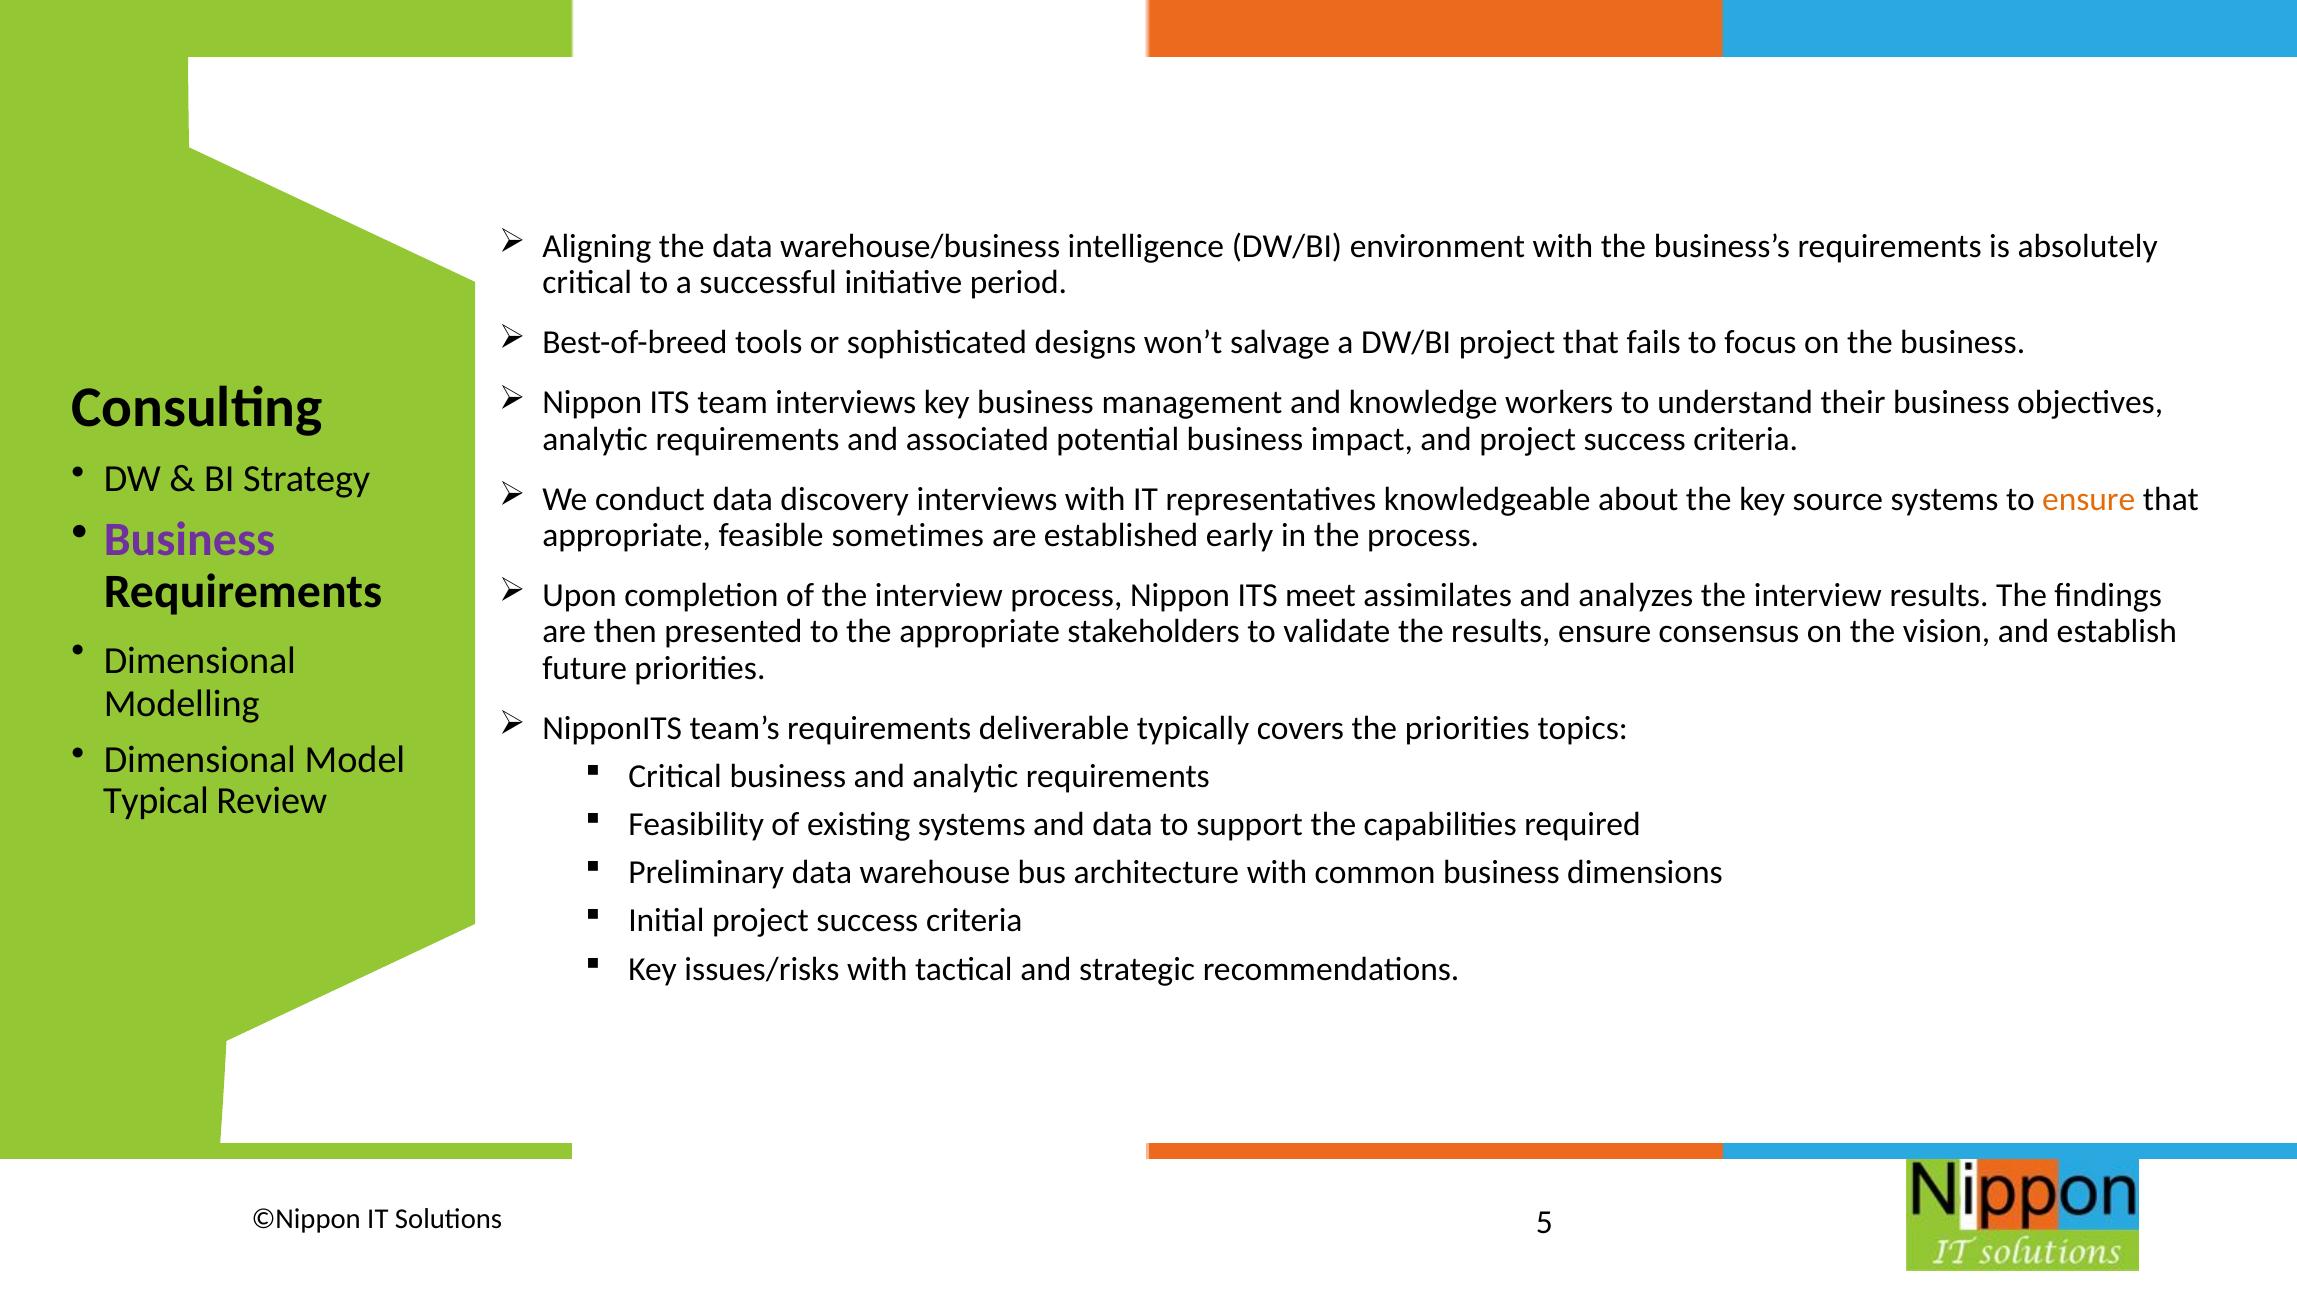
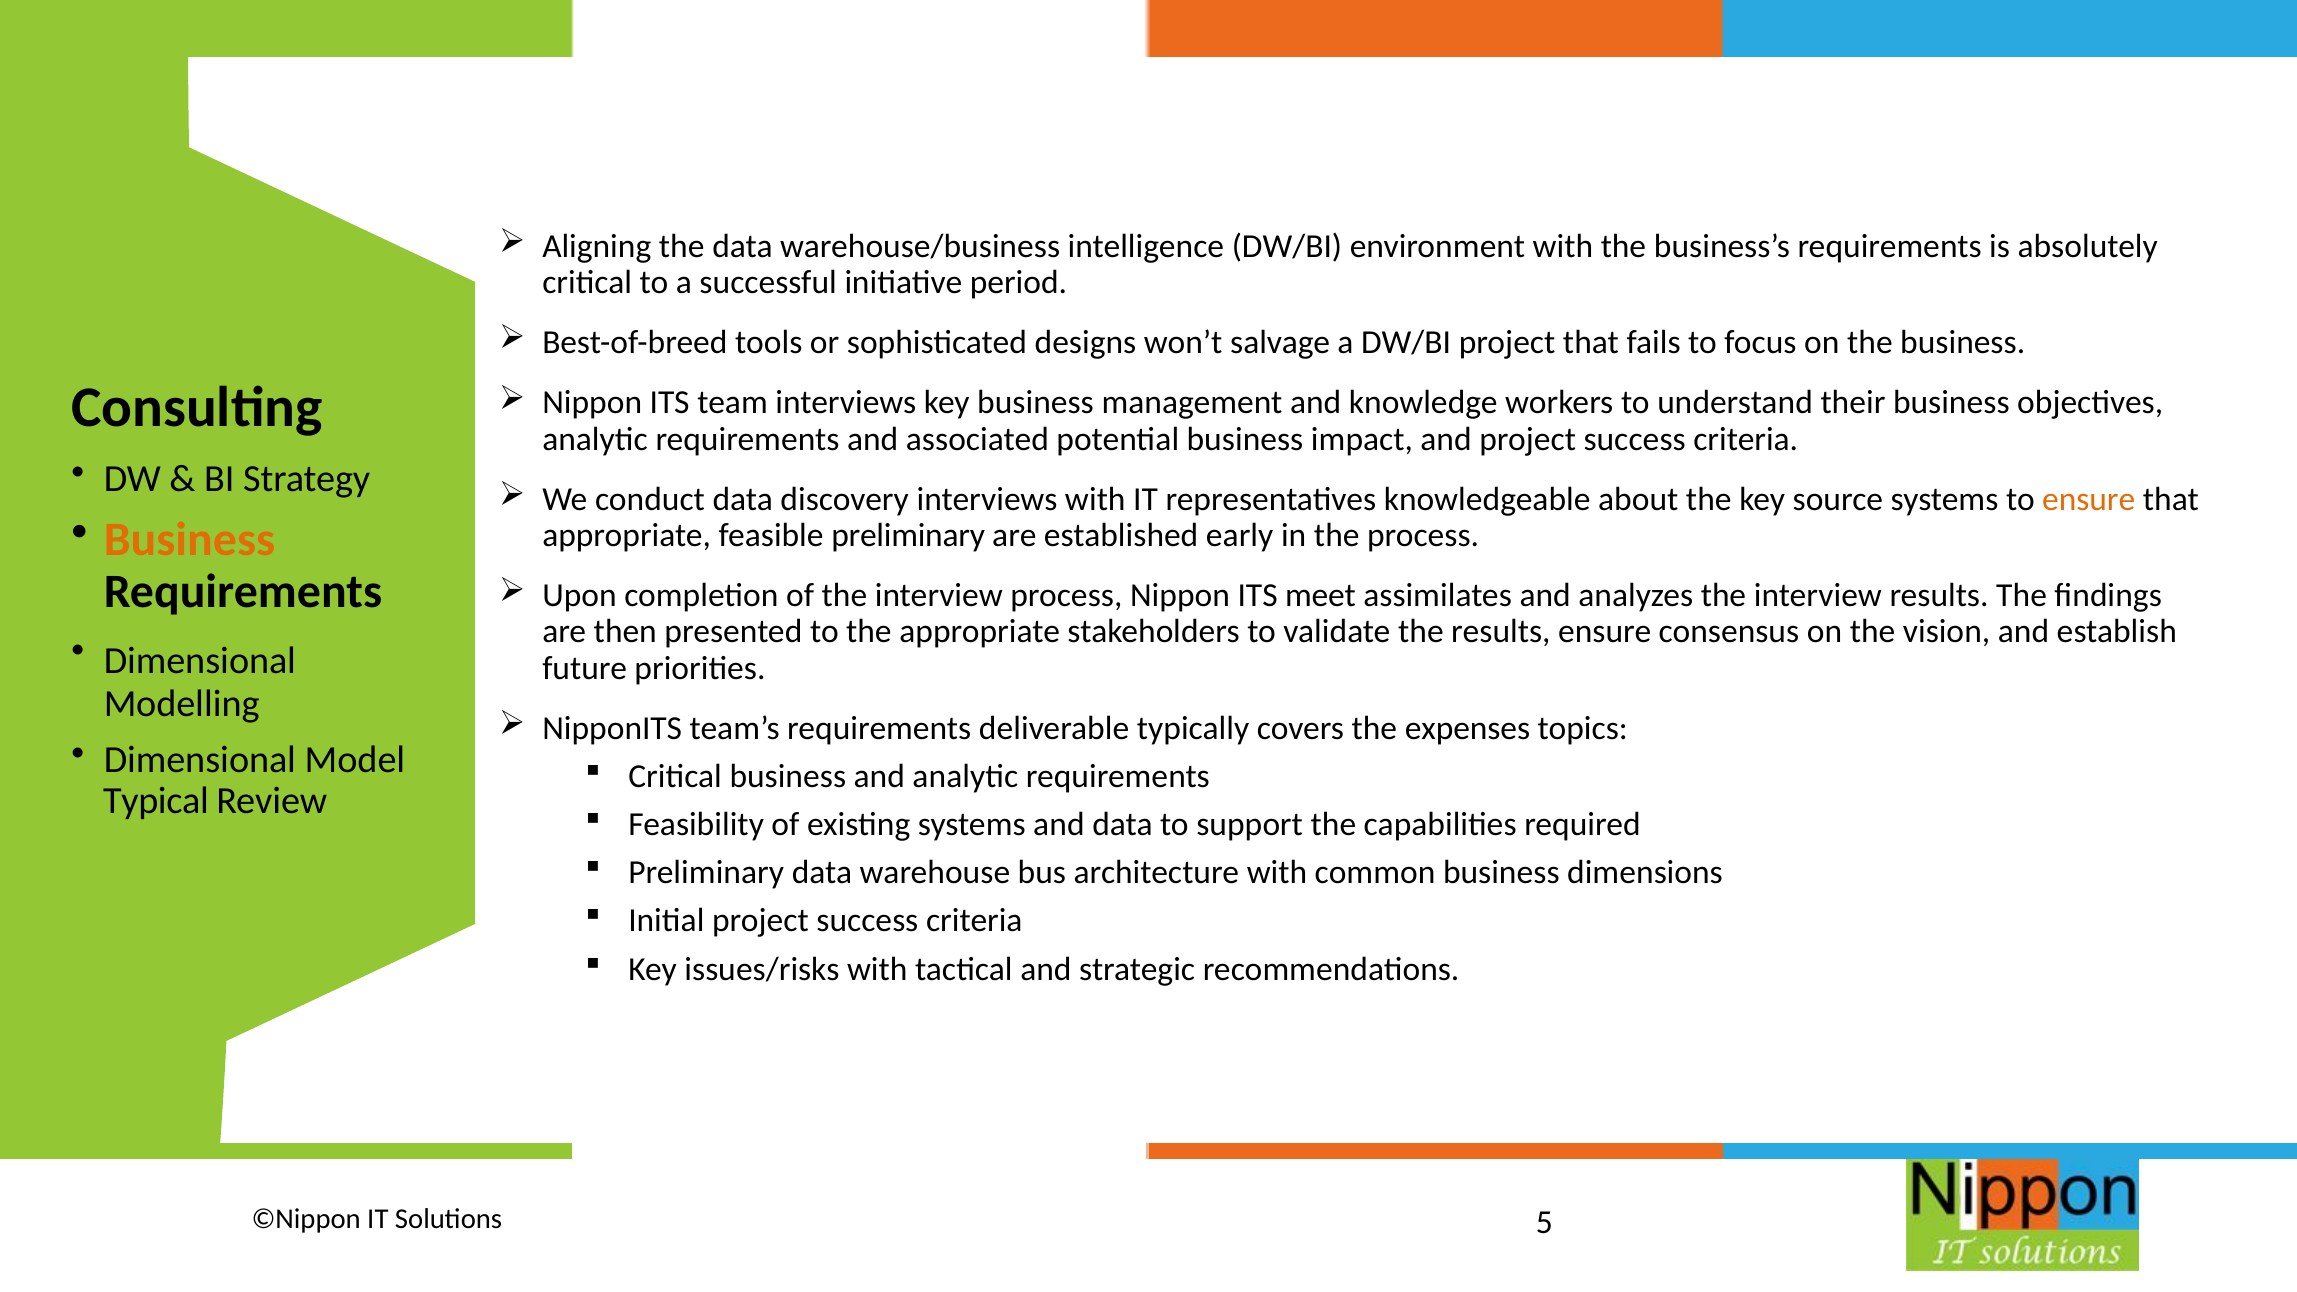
Business at (189, 540) colour: purple -> orange
feasible sometimes: sometimes -> preliminary
the priorities: priorities -> expenses
